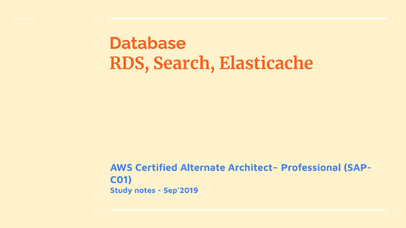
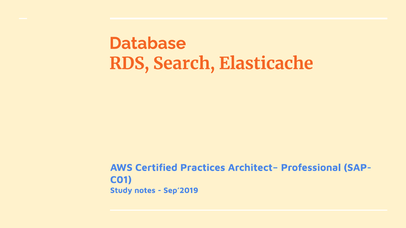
Alternate: Alternate -> Practices
